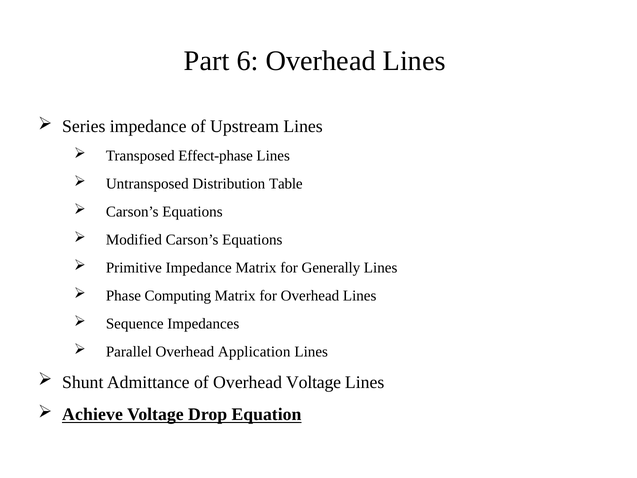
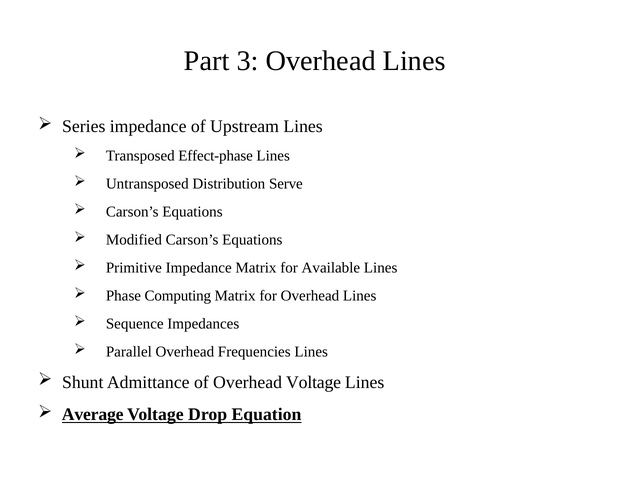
6: 6 -> 3
Table: Table -> Serve
Generally: Generally -> Available
Application: Application -> Frequencies
Achieve: Achieve -> Average
